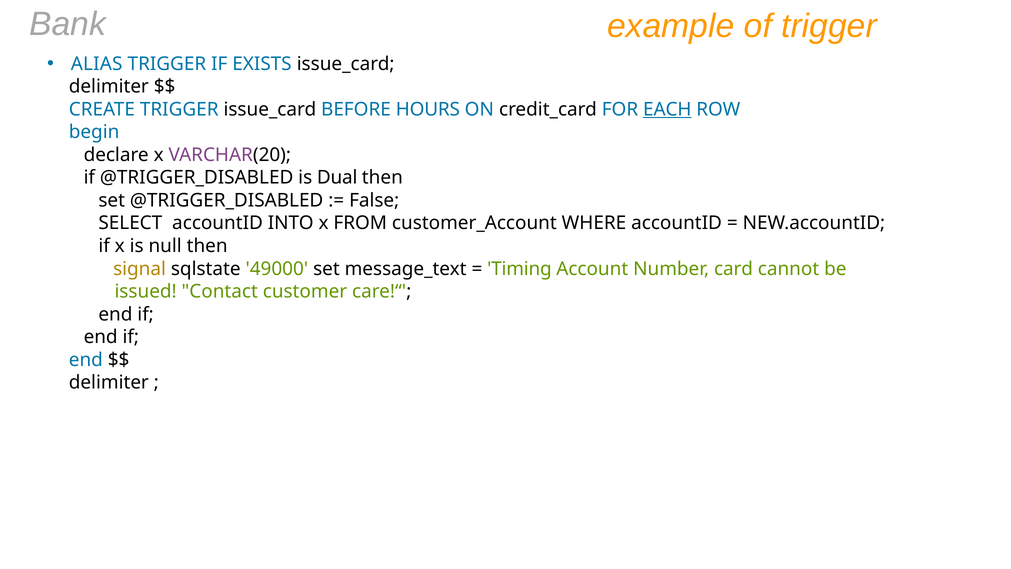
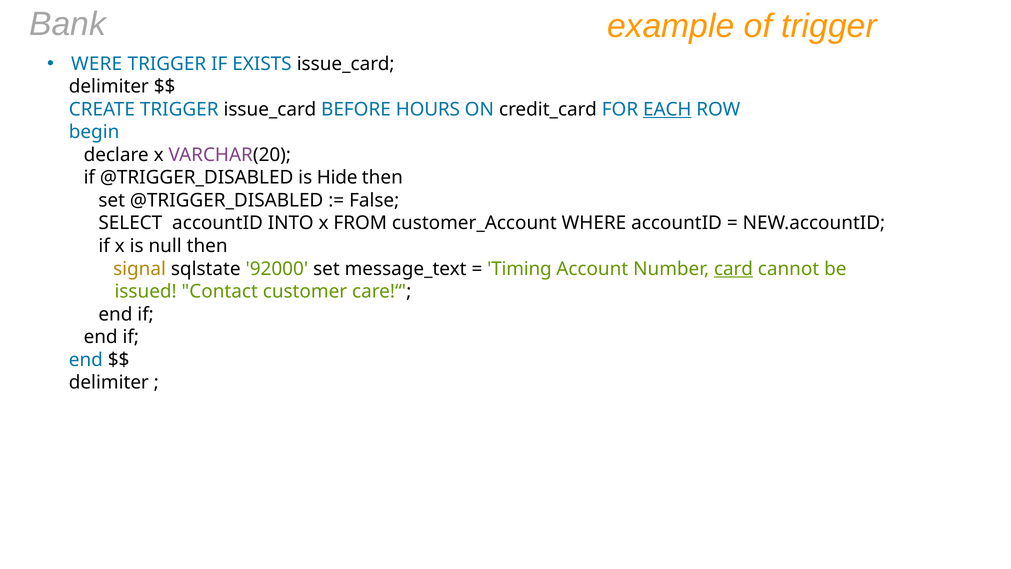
ALIAS: ALIAS -> WERE
Dual: Dual -> Hide
49000: 49000 -> 92000
card underline: none -> present
